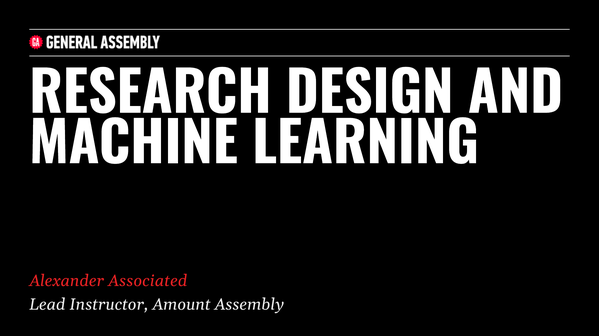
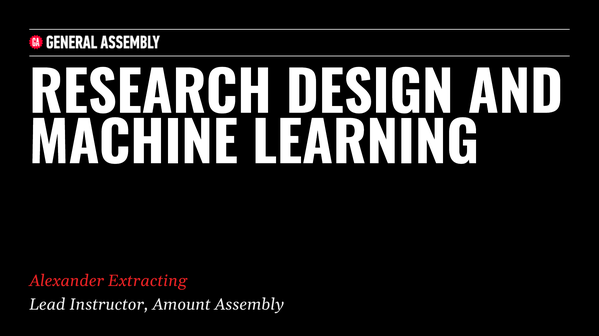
Associated: Associated -> Extracting
